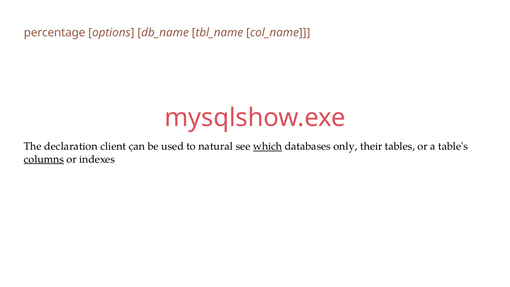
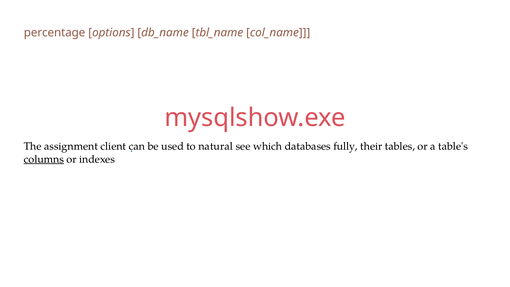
declaration: declaration -> assignment
which underline: present -> none
only: only -> fully
